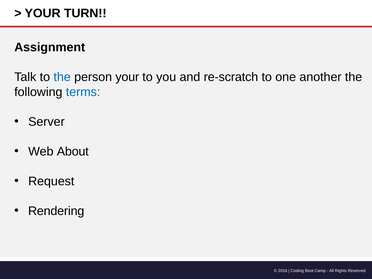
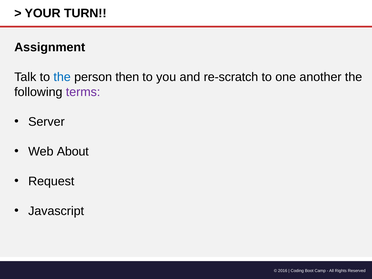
person your: your -> then
terms colour: blue -> purple
Rendering: Rendering -> Javascript
